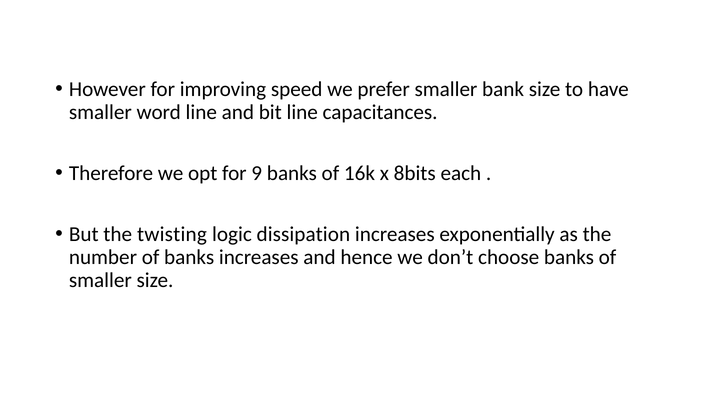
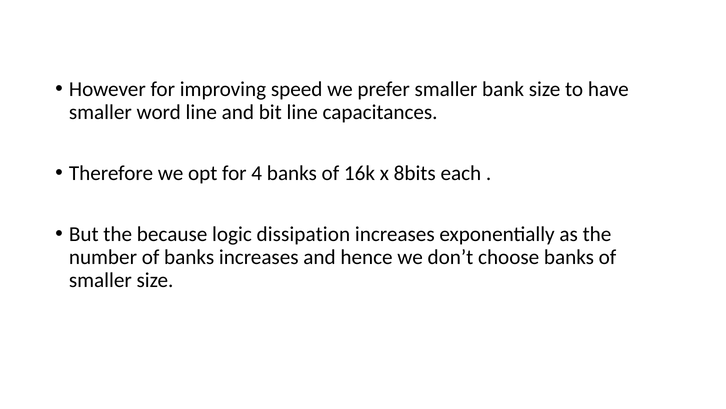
9: 9 -> 4
twisting: twisting -> because
